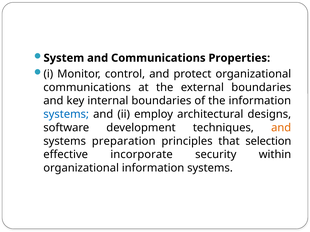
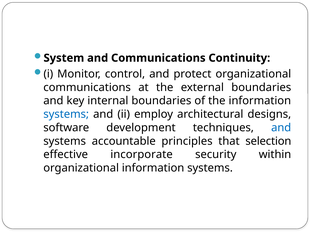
Properties: Properties -> Continuity
and at (281, 128) colour: orange -> blue
preparation: preparation -> accountable
